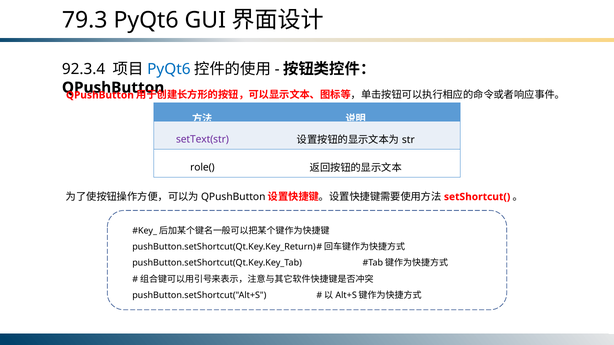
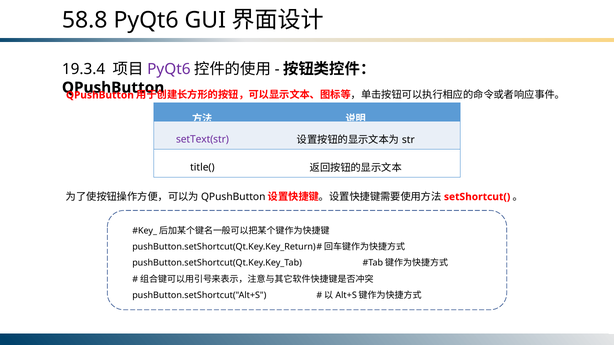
79.3: 79.3 -> 58.8
92.3.4: 92.3.4 -> 19.3.4
PyQt6 at (169, 69) colour: blue -> purple
role(: role( -> title(
